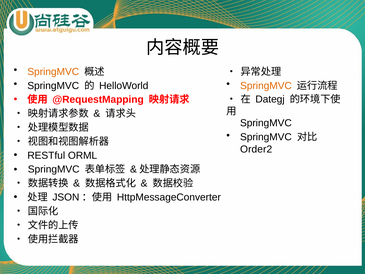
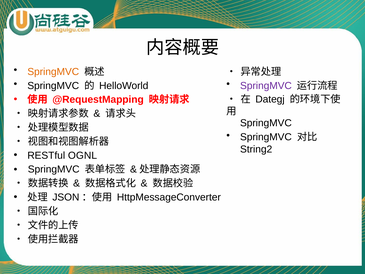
SpringMVC at (266, 86) colour: orange -> purple
Order2: Order2 -> String2
ORML: ORML -> OGNL
